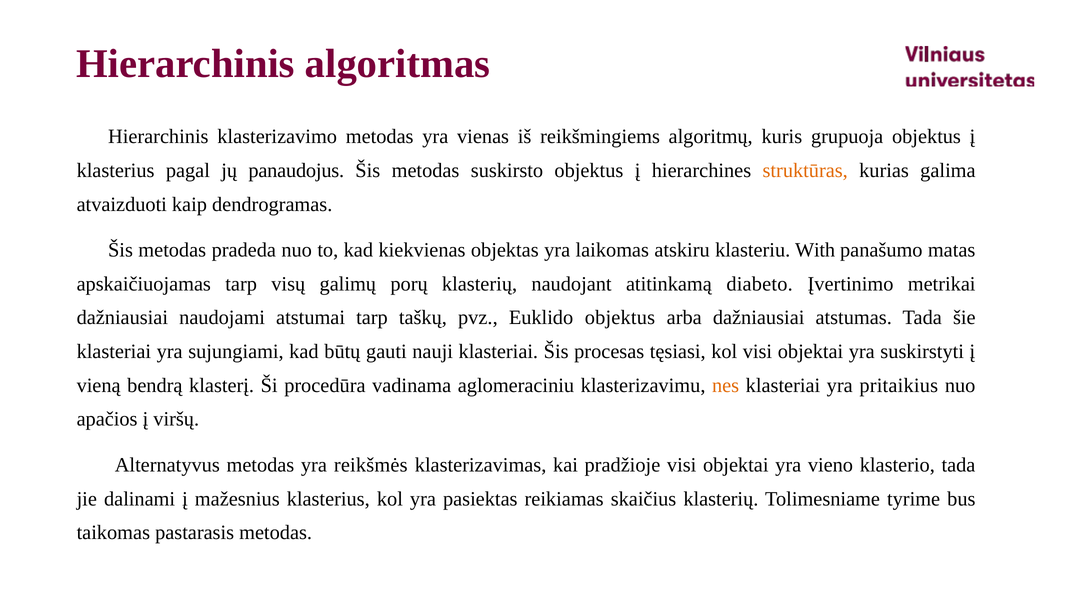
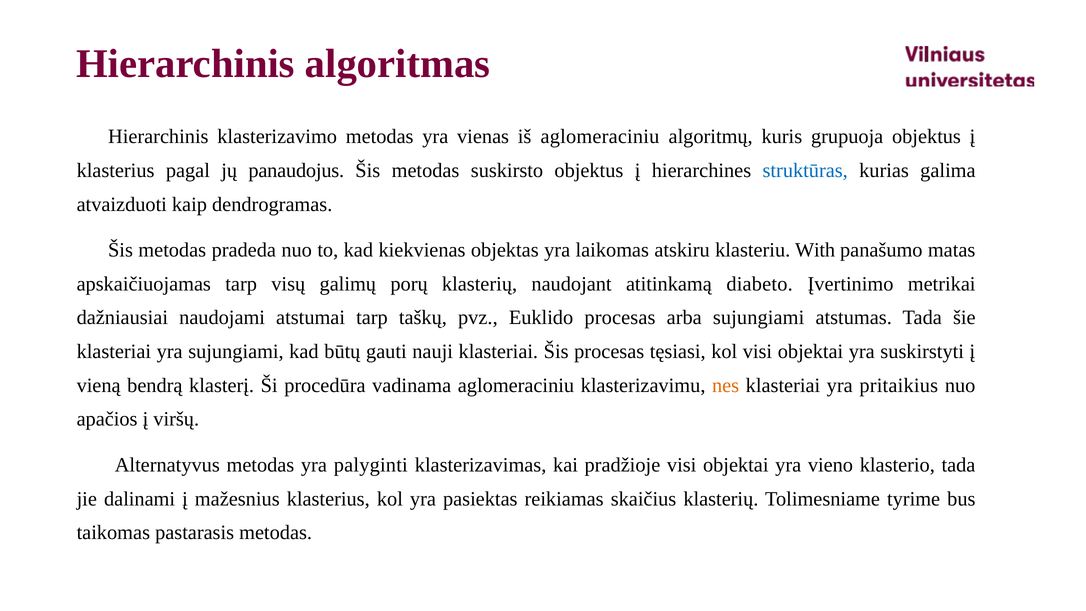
iš reikšmingiems: reikšmingiems -> aglomeraciniu
struktūras colour: orange -> blue
Euklido objektus: objektus -> procesas
arba dažniausiai: dažniausiai -> sujungiami
reikšmės: reikšmės -> palyginti
